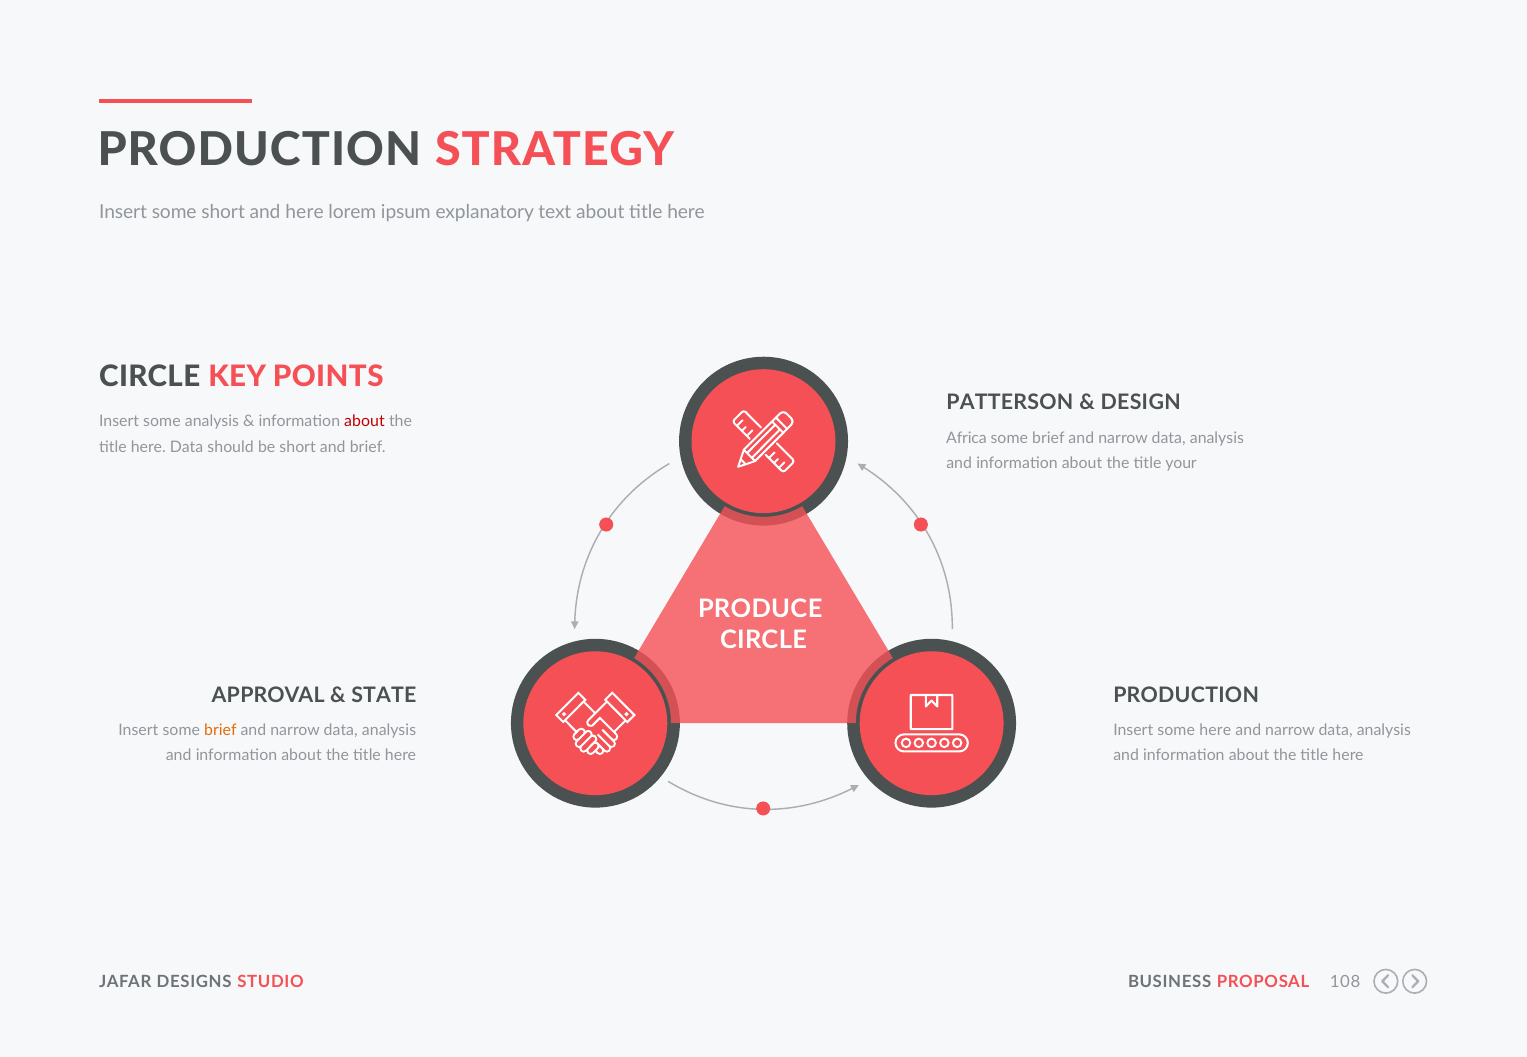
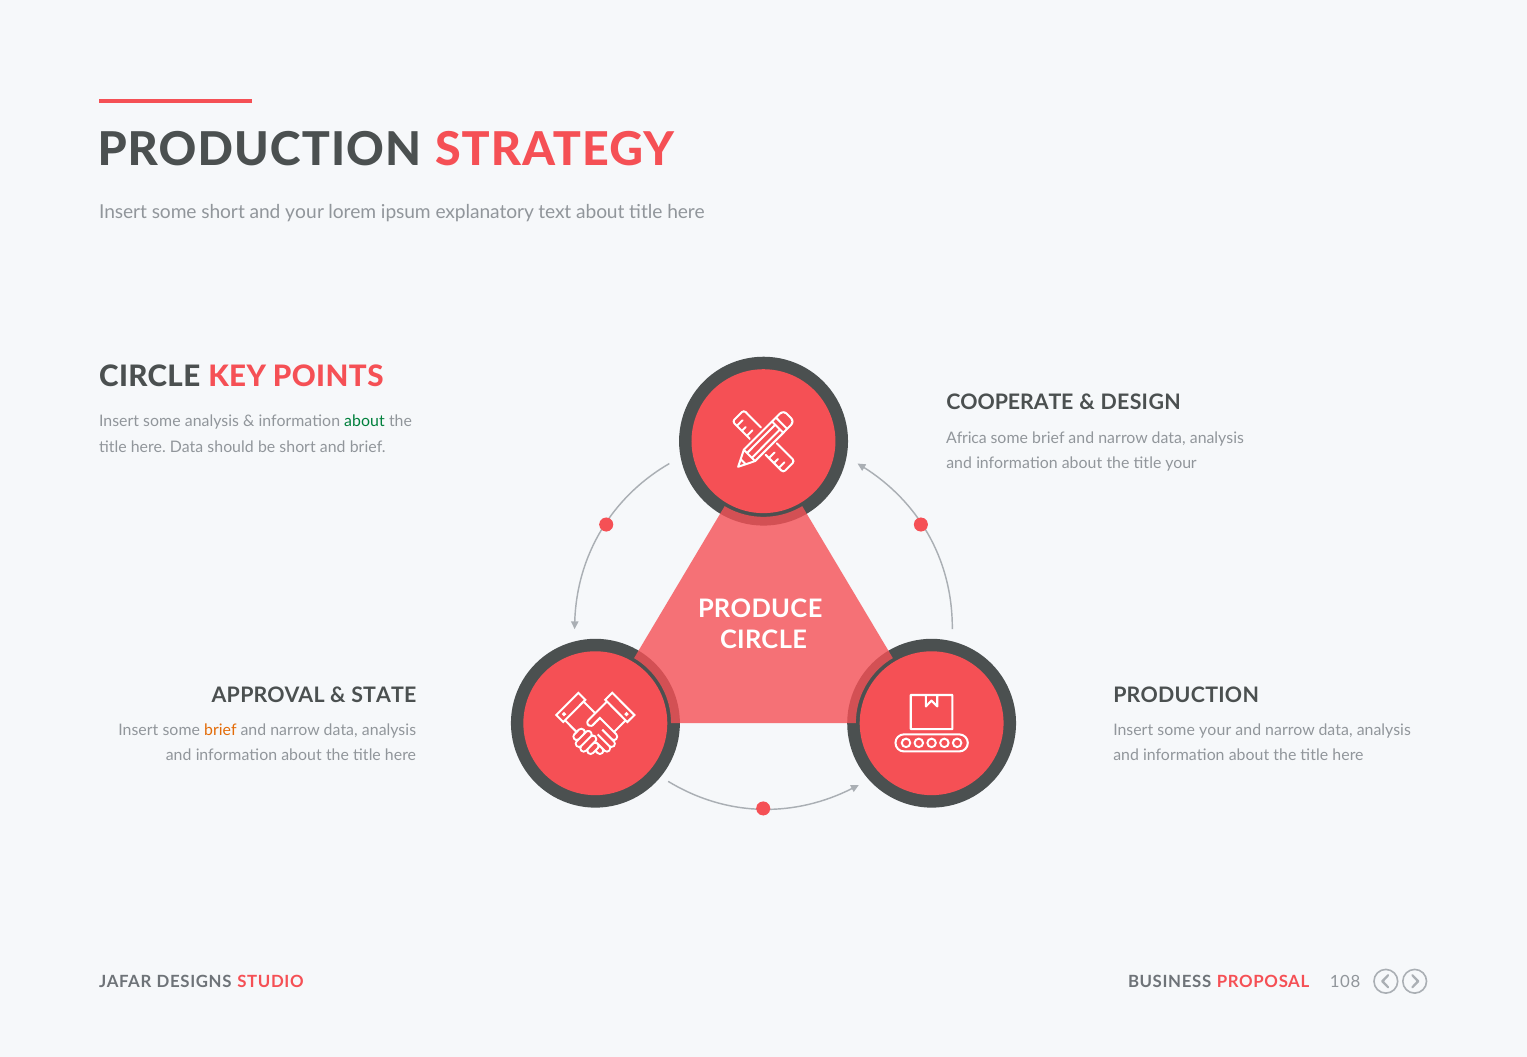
and here: here -> your
PATTERSON: PATTERSON -> COOPERATE
about at (364, 421) colour: red -> green
some here: here -> your
